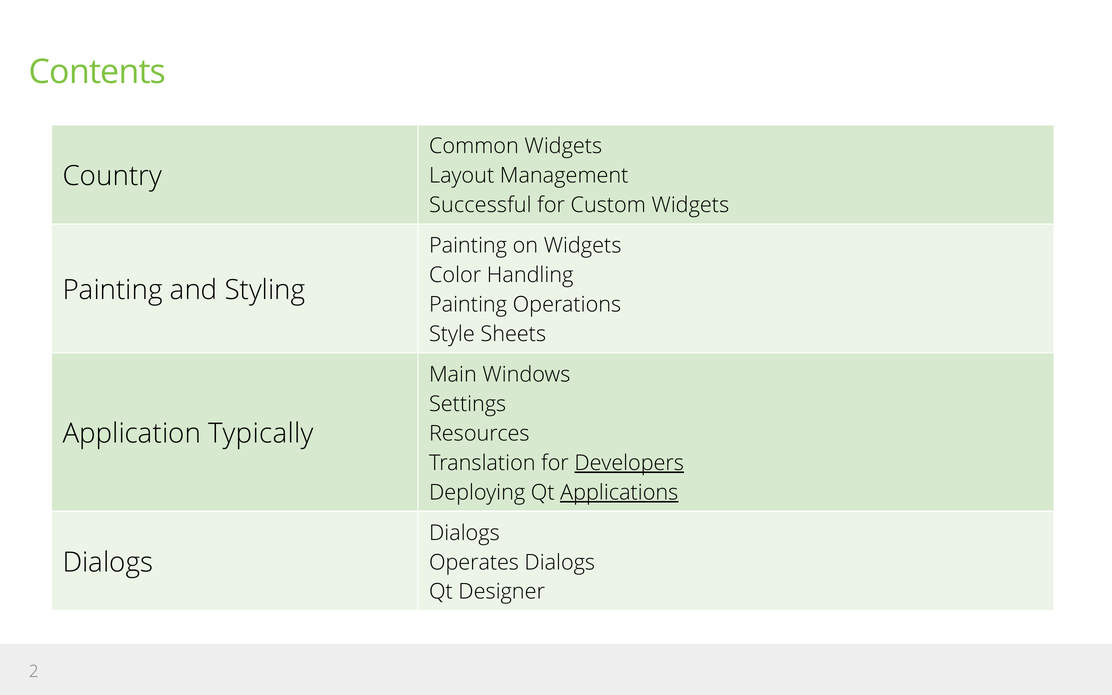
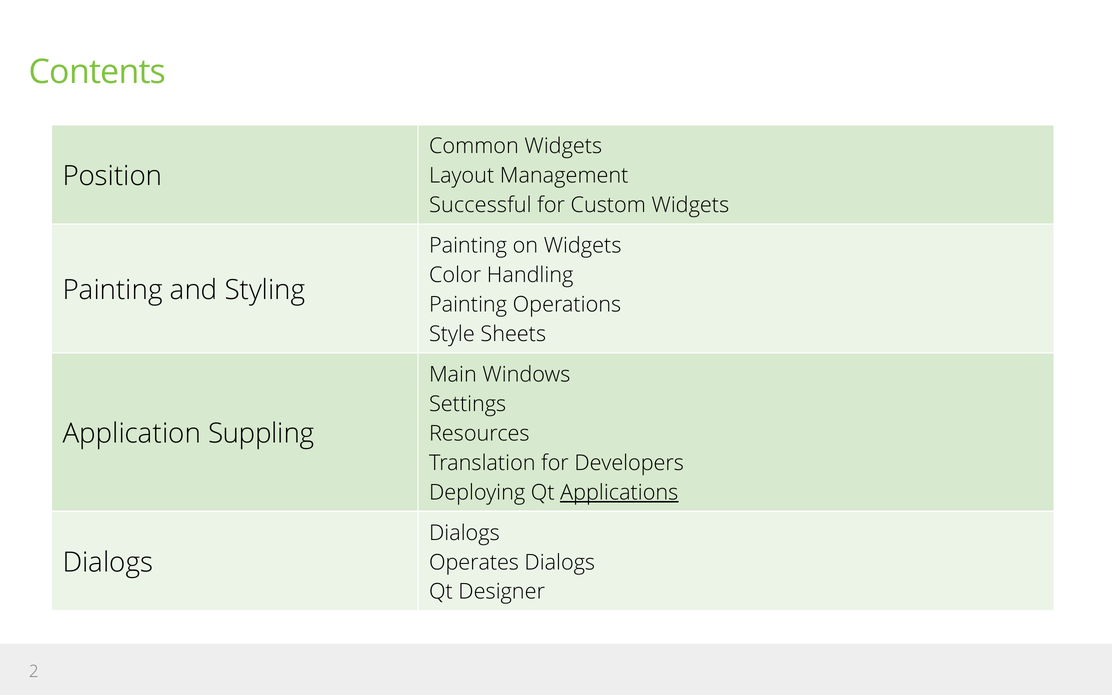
Country: Country -> Position
Typically: Typically -> Suppling
Developers underline: present -> none
